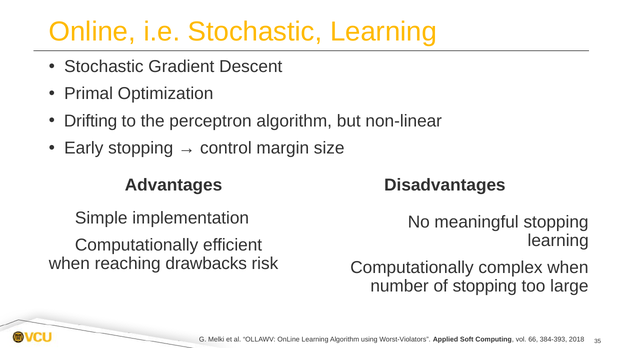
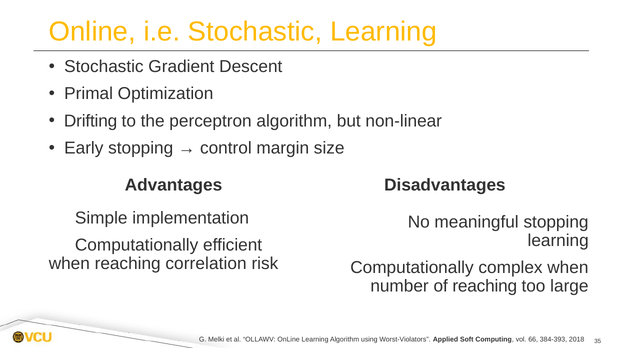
drawbacks: drawbacks -> correlation
of stopping: stopping -> reaching
